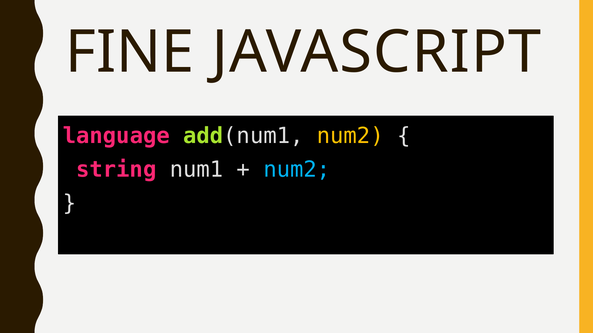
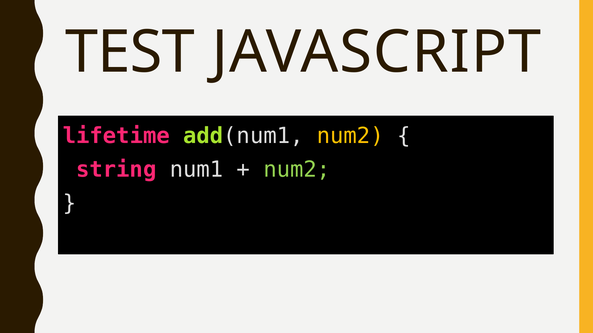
FINE: FINE -> TEST
language: language -> lifetime
num2 at (297, 170) colour: light blue -> light green
